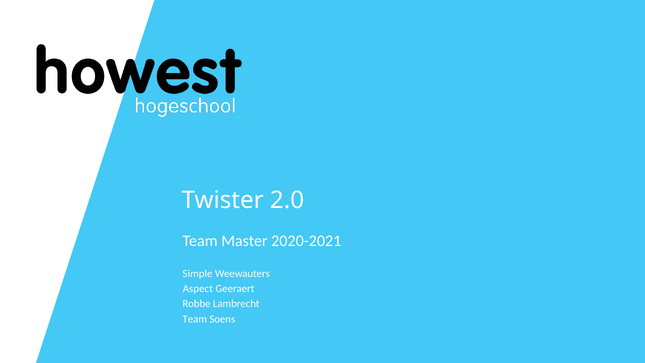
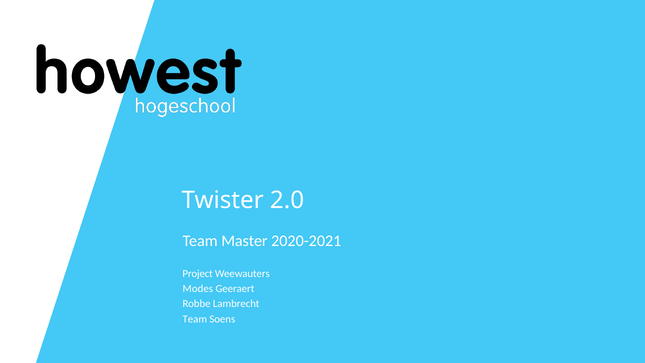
Simple: Simple -> Project
Aspect: Aspect -> Modes
